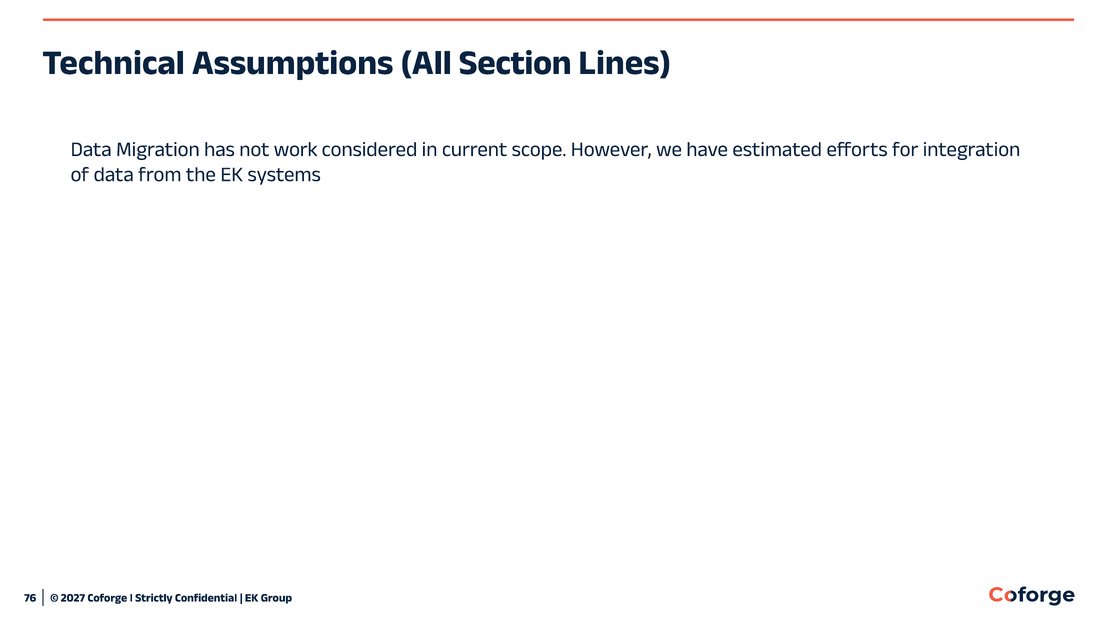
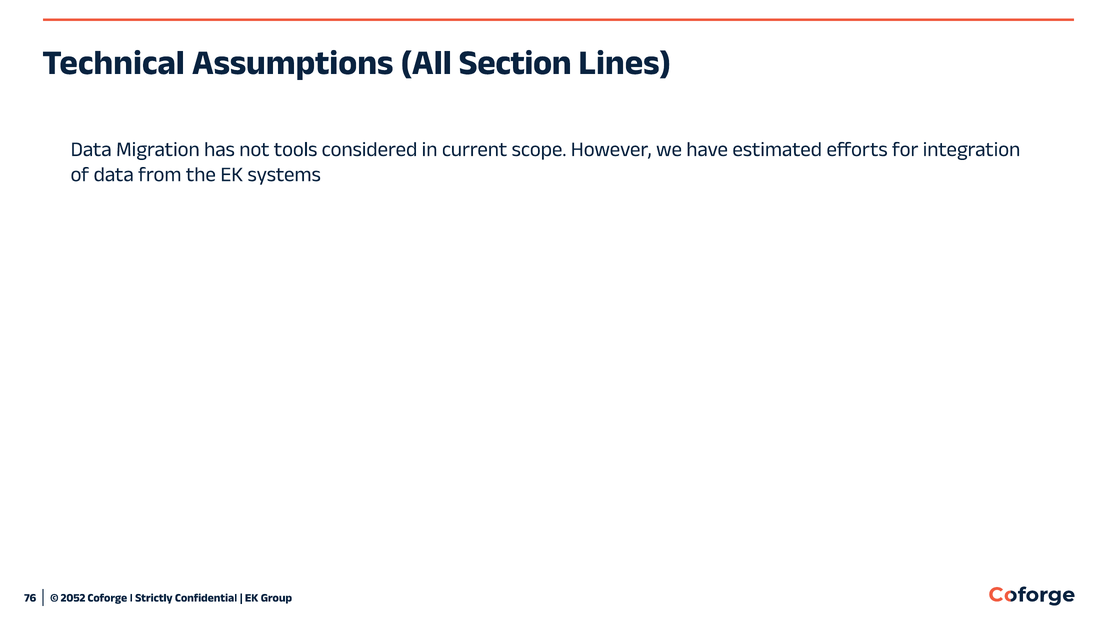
work: work -> tools
2027: 2027 -> 2052
